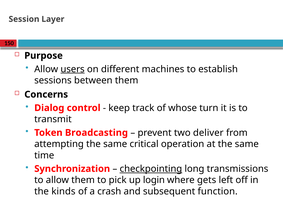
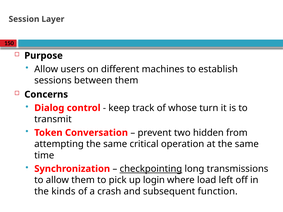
users underline: present -> none
Broadcasting: Broadcasting -> Conversation
deliver: deliver -> hidden
gets: gets -> load
